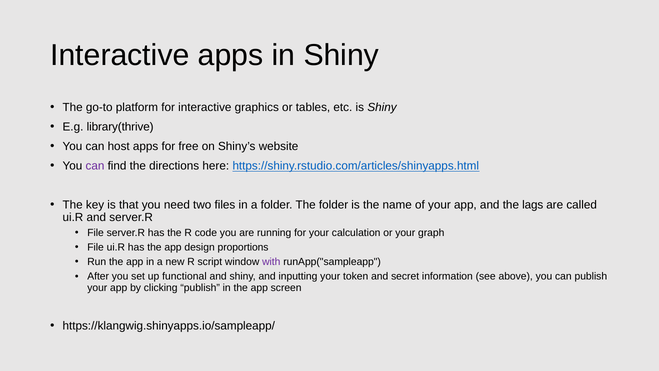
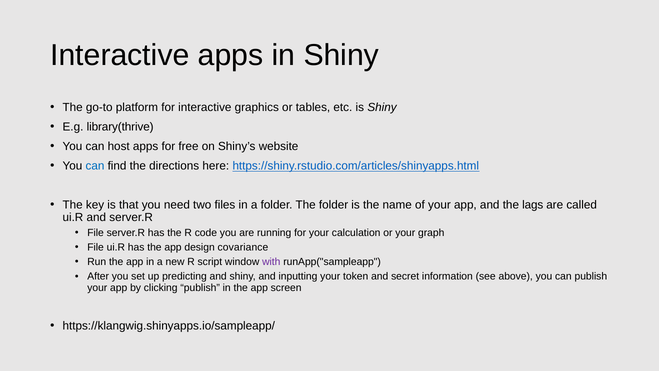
can at (95, 166) colour: purple -> blue
proportions: proportions -> covariance
functional: functional -> predicting
